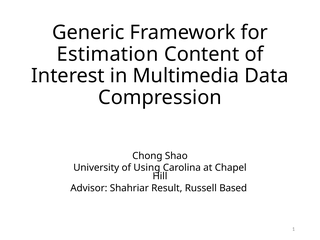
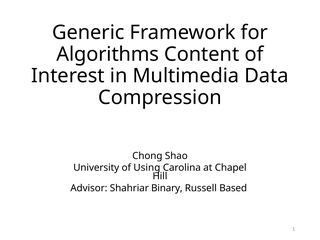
Estimation: Estimation -> Algorithms
Result: Result -> Binary
